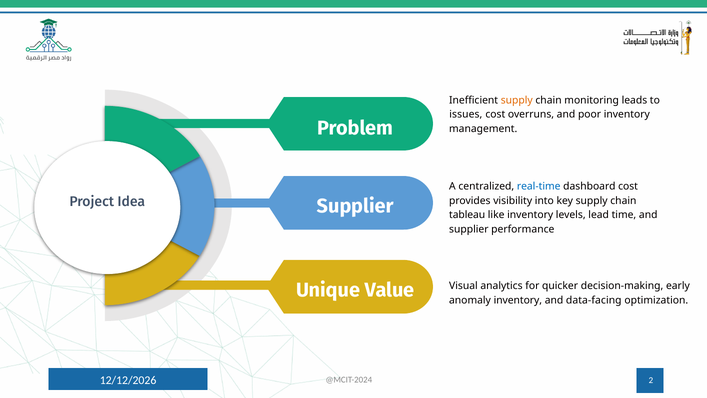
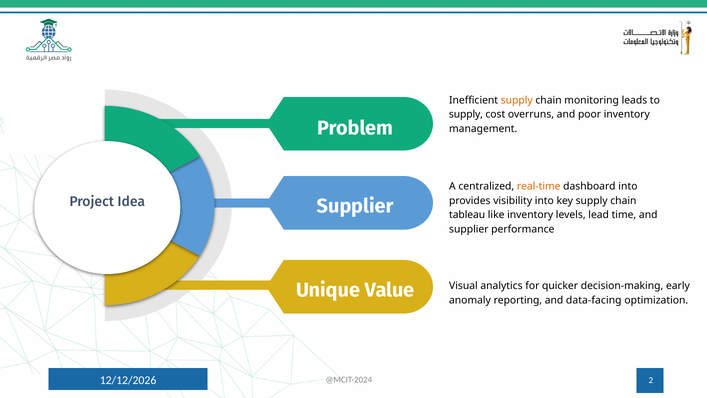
issues at (466, 114): issues -> supply
real-time colour: blue -> orange
dashboard cost: cost -> into
anomaly inventory: inventory -> reporting
